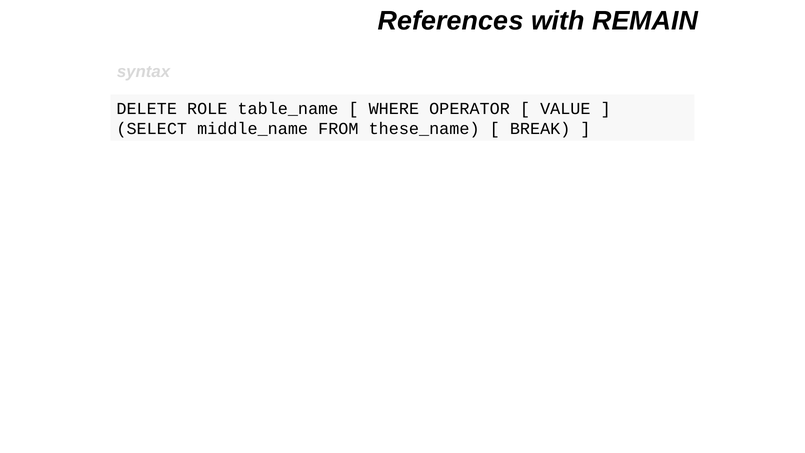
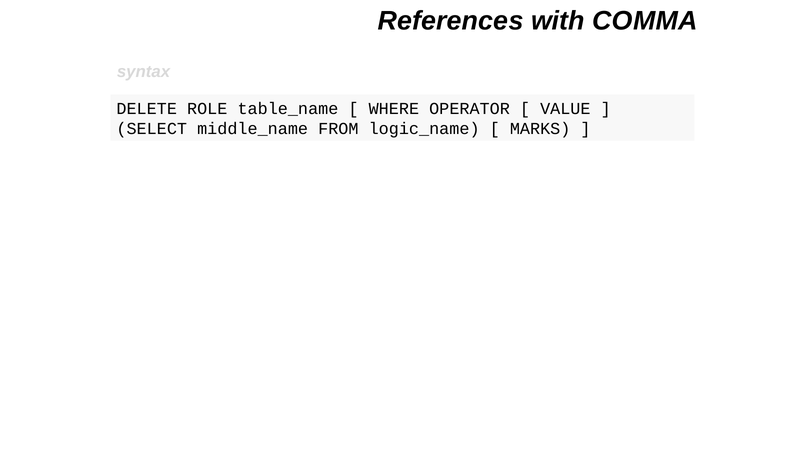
REMAIN: REMAIN -> COMMA
these_name: these_name -> logic_name
BREAK: BREAK -> MARKS
